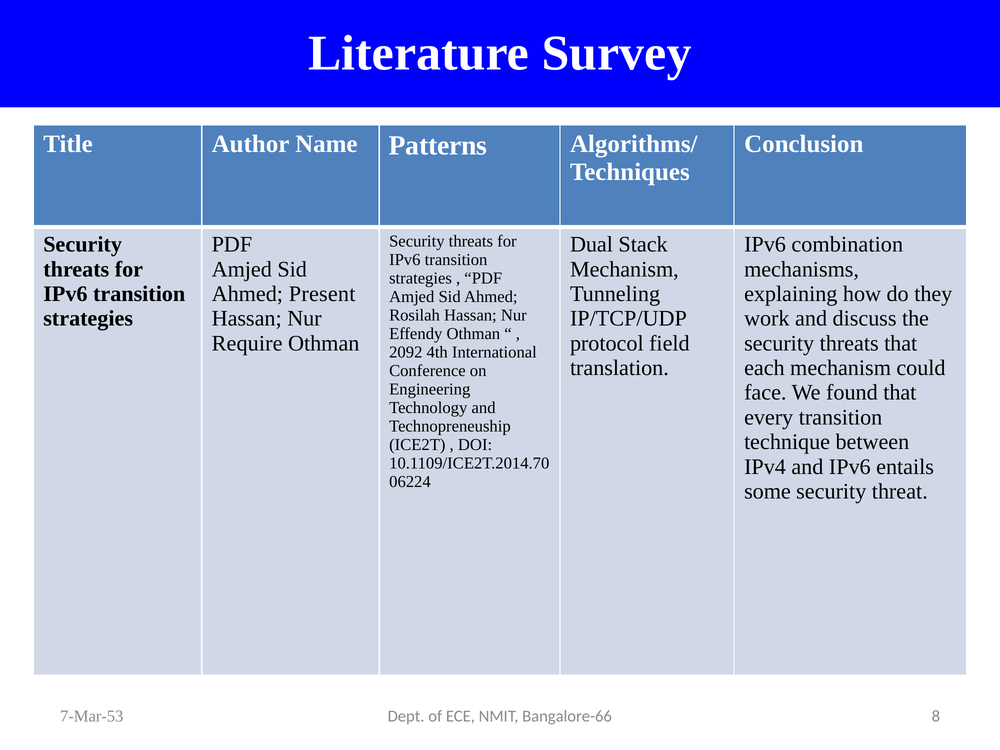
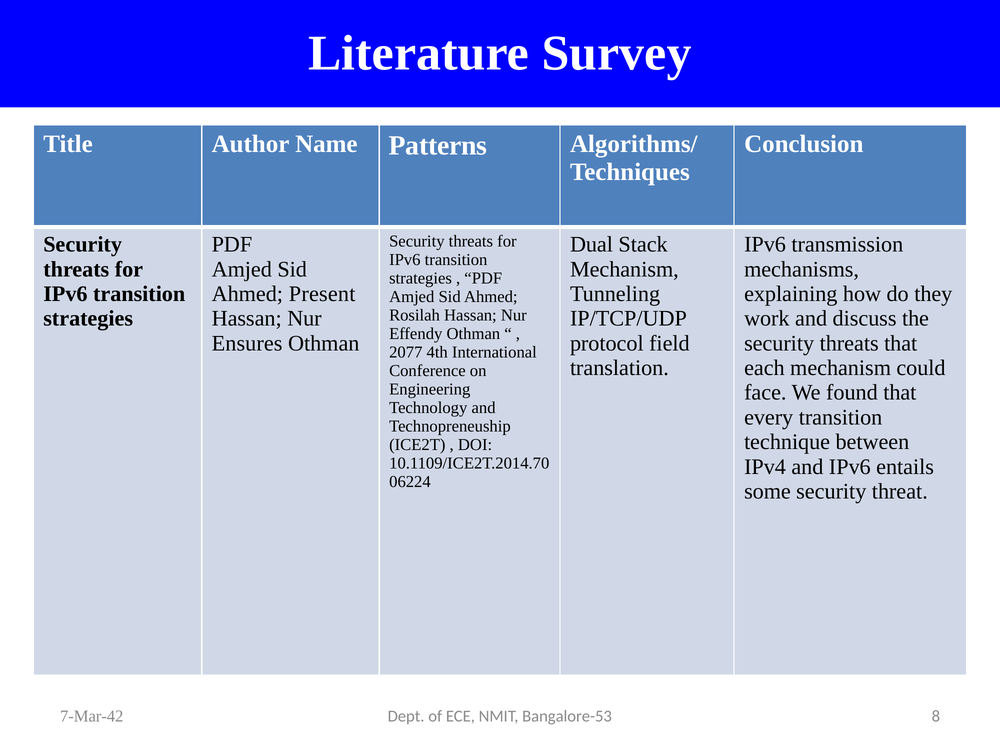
combination: combination -> transmission
Require: Require -> Ensures
2092: 2092 -> 2077
7-Mar-53: 7-Mar-53 -> 7-Mar-42
Bangalore-66: Bangalore-66 -> Bangalore-53
